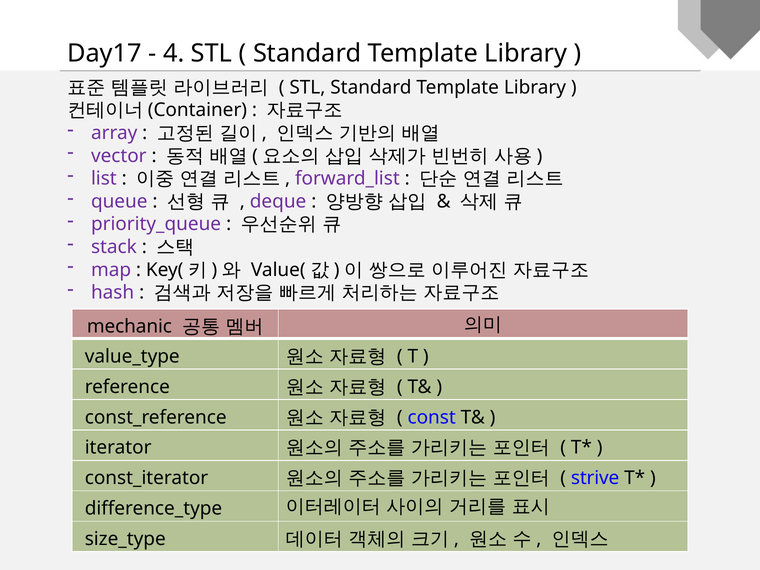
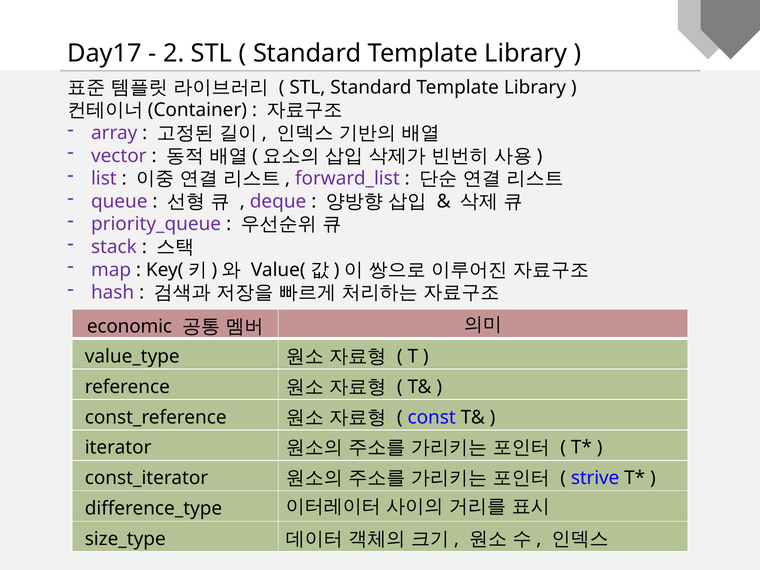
4: 4 -> 2
mechanic: mechanic -> economic
